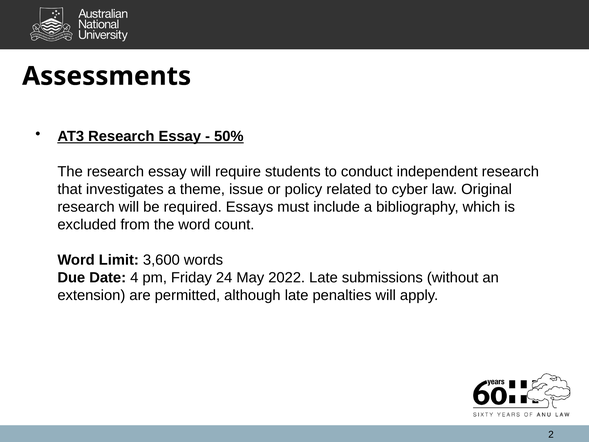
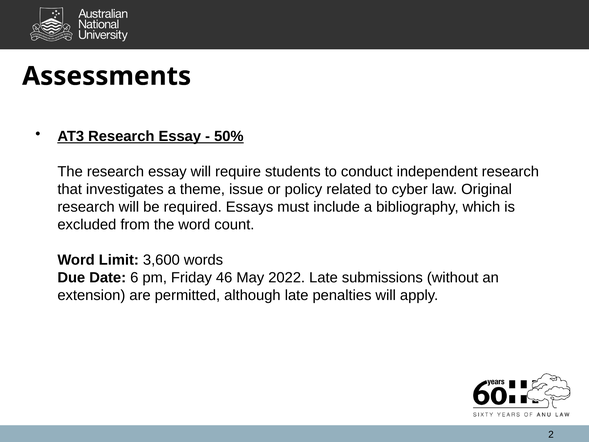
4: 4 -> 6
24: 24 -> 46
